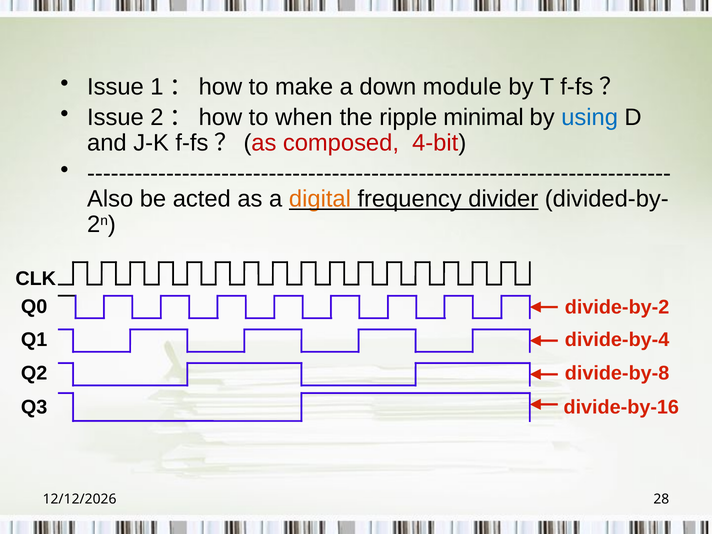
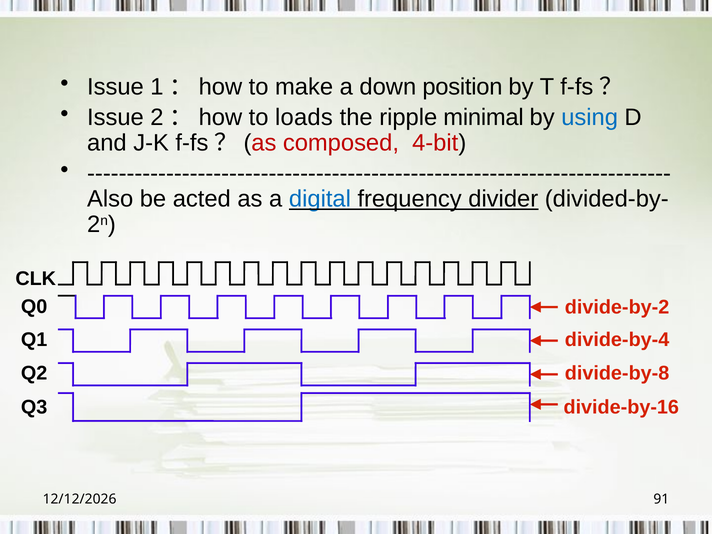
module: module -> position
when: when -> loads
digital colour: orange -> blue
28: 28 -> 91
